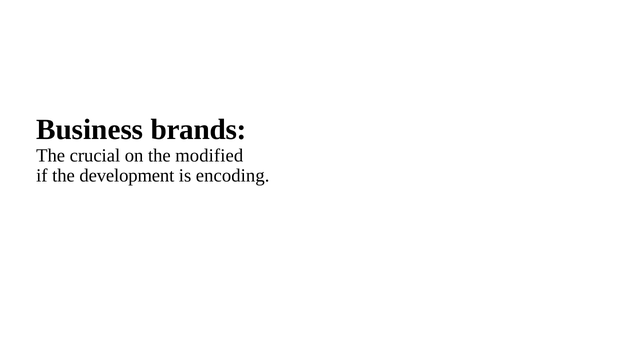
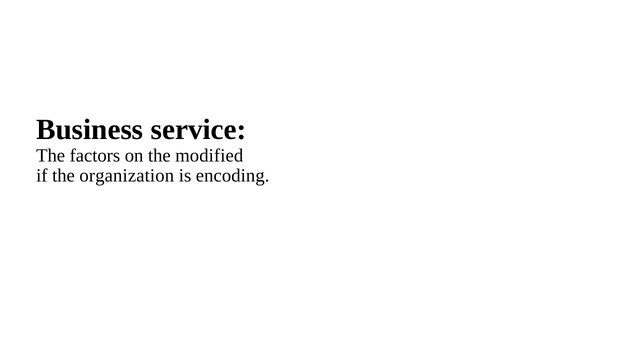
brands: brands -> service
crucial: crucial -> factors
development: development -> organization
